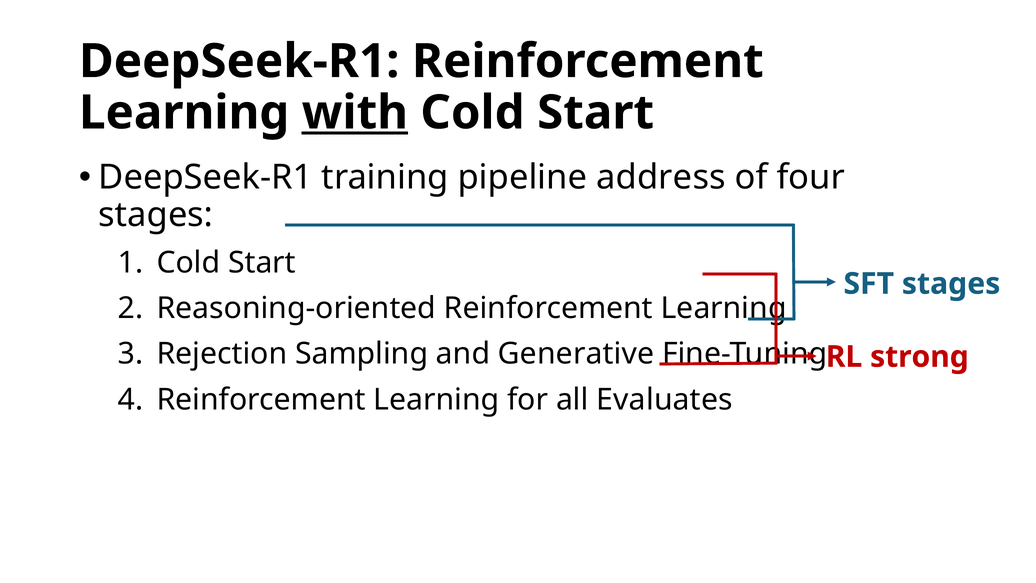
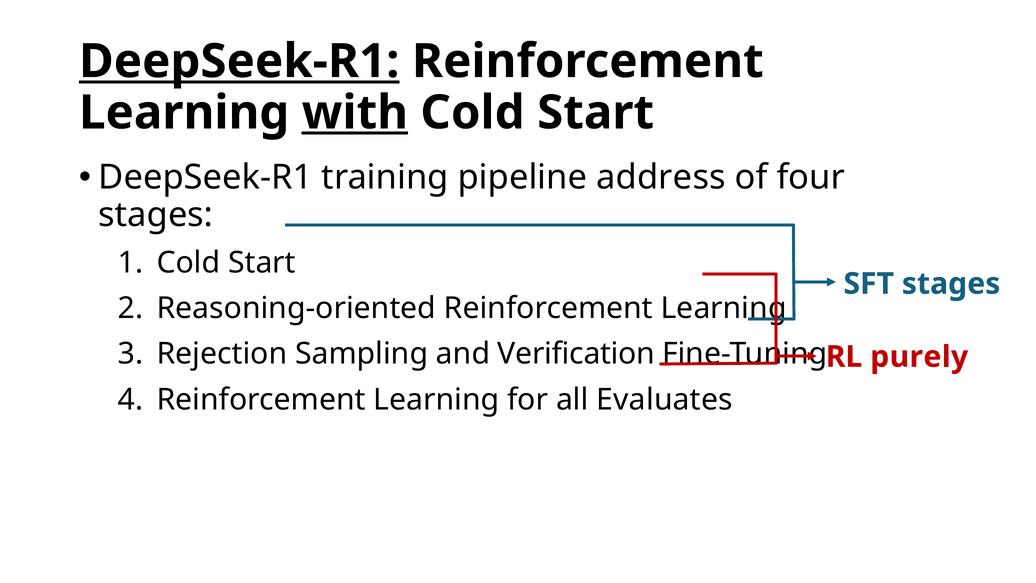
DeepSeek-R1 at (239, 61) underline: none -> present
Generative: Generative -> Verification
strong: strong -> purely
